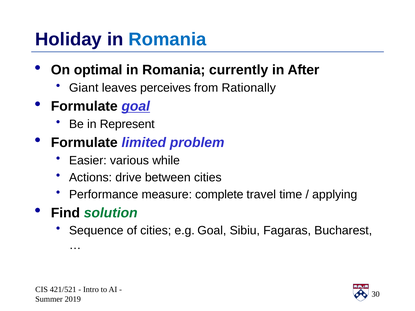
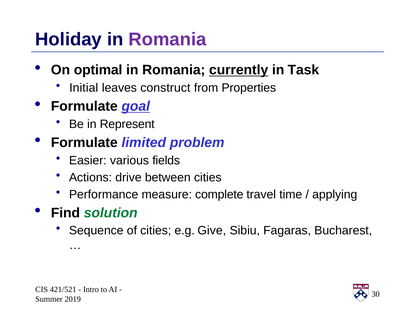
Romania at (167, 39) colour: blue -> purple
currently underline: none -> present
After: After -> Task
Giant: Giant -> Initial
perceives: perceives -> construct
Rationally: Rationally -> Properties
while: while -> fields
e.g Goal: Goal -> Give
